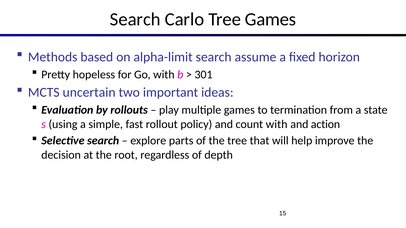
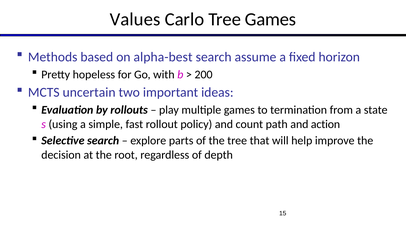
Search at (135, 19): Search -> Values
alpha-limit: alpha-limit -> alpha-best
301: 301 -> 200
count with: with -> path
